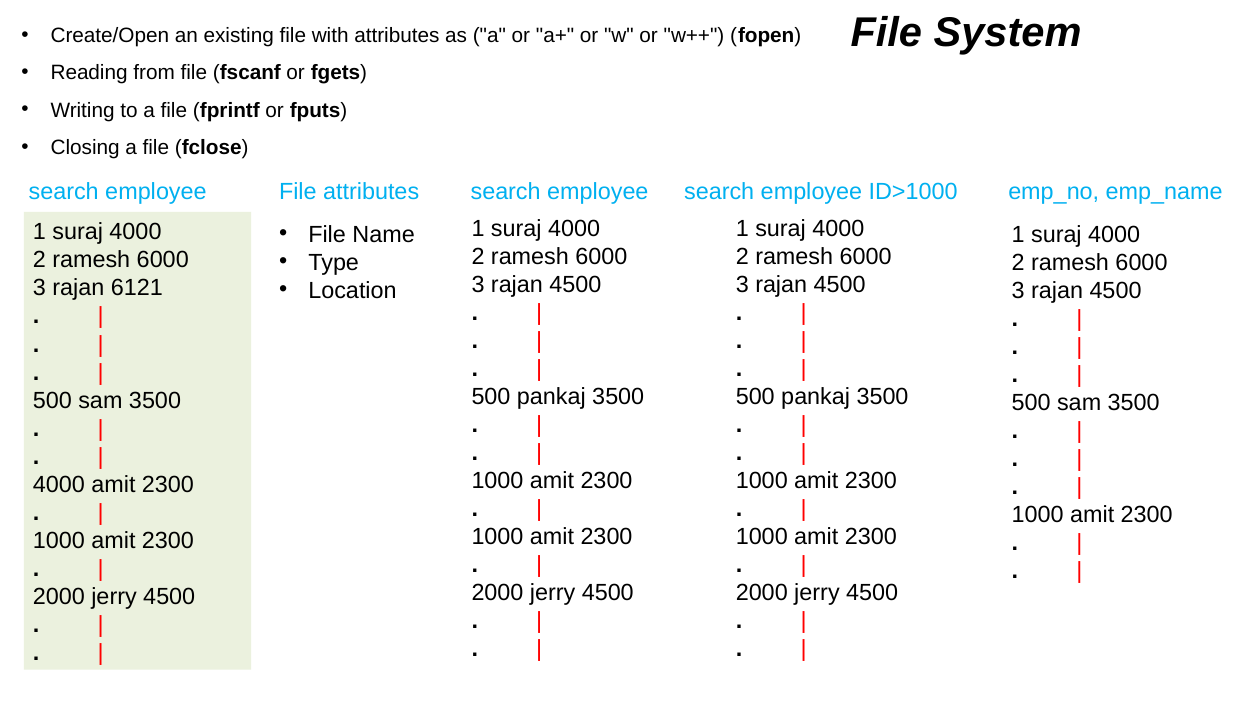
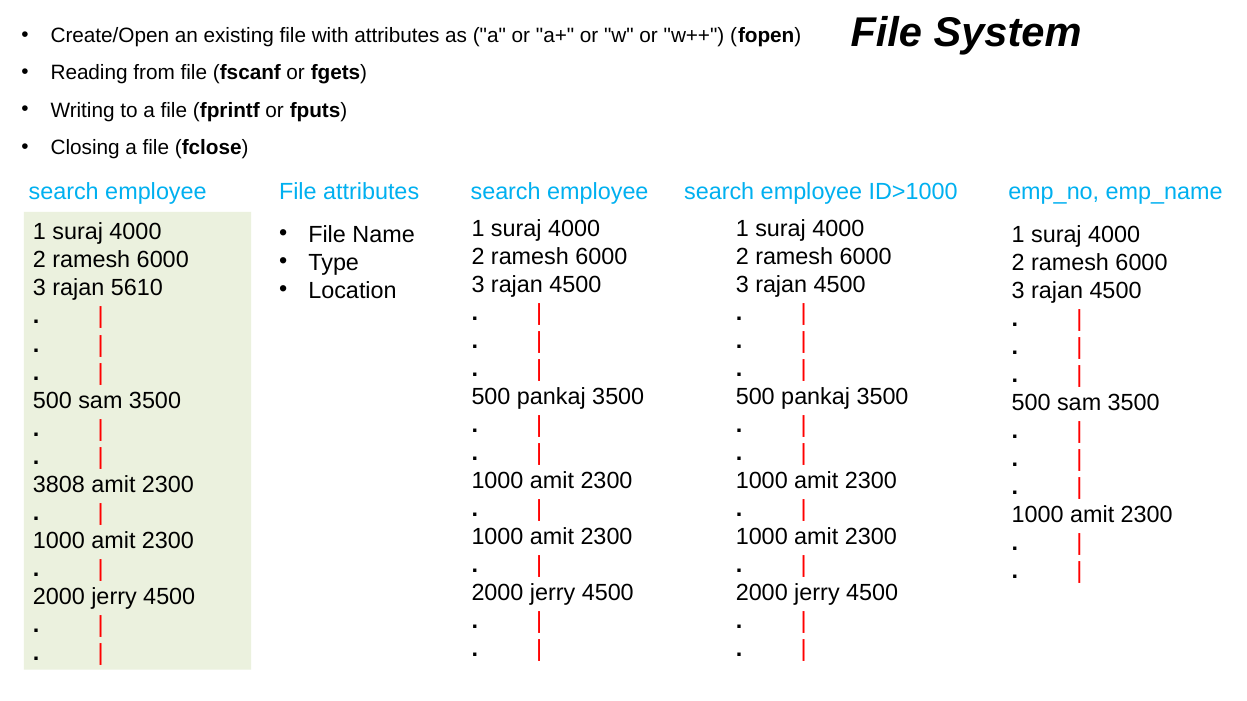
6121: 6121 -> 5610
4000 at (59, 485): 4000 -> 3808
